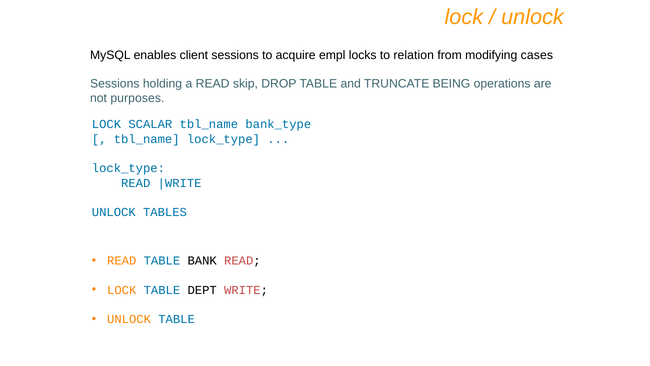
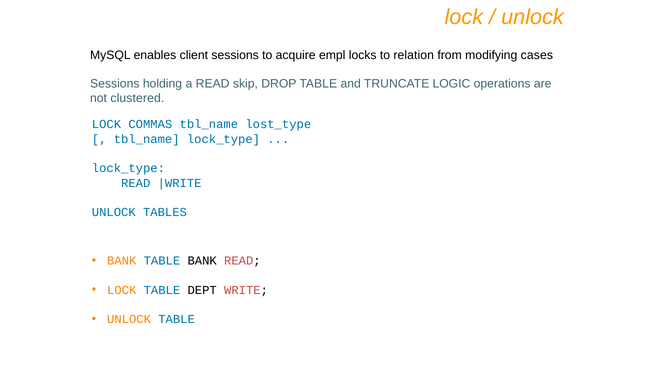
BEING: BEING -> LOGIC
purposes: purposes -> clustered
SCALAR: SCALAR -> COMMAS
bank_type: bank_type -> lost_type
READ at (122, 260): READ -> BANK
